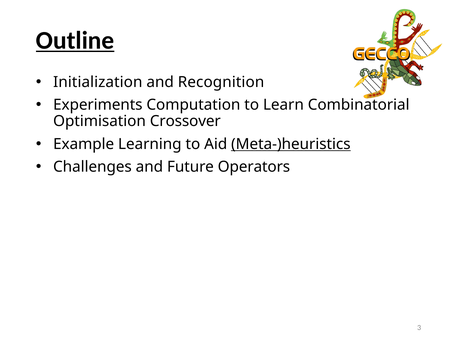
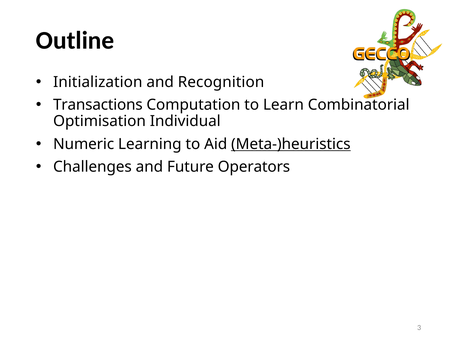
Outline underline: present -> none
Experiments: Experiments -> Transactions
Crossover: Crossover -> Individual
Example: Example -> Numeric
